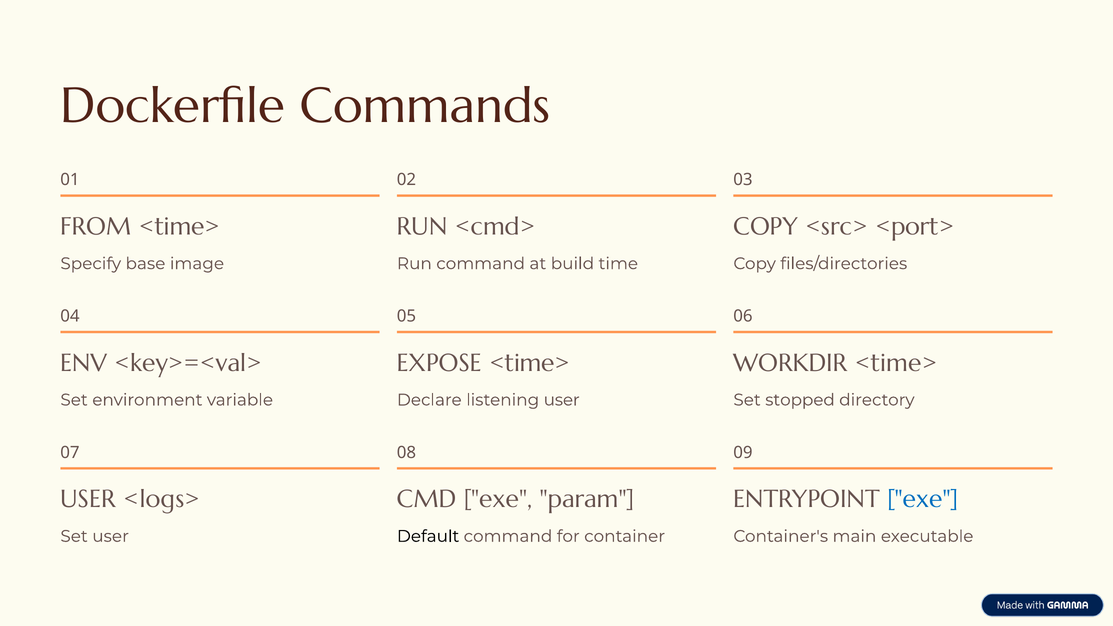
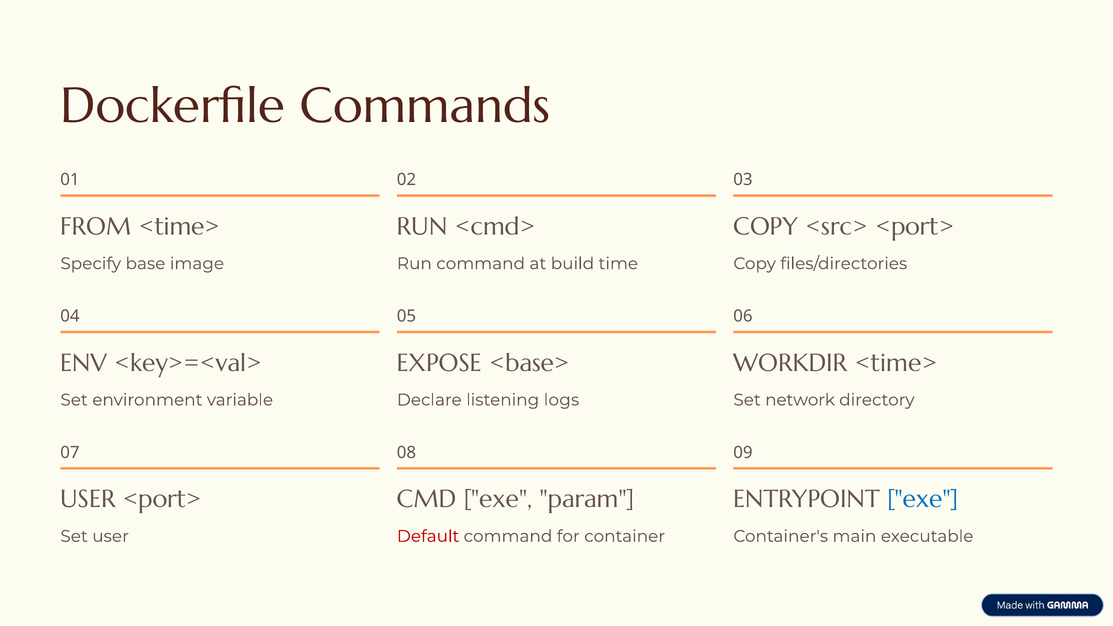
EXPOSE <time>: <time> -> <base>
listening user: user -> logs
stopped: stopped -> network
USER <logs>: <logs> -> <port>
Default colour: black -> red
